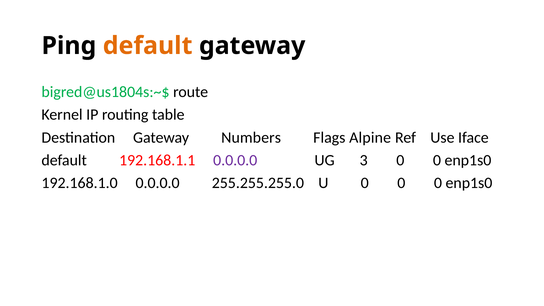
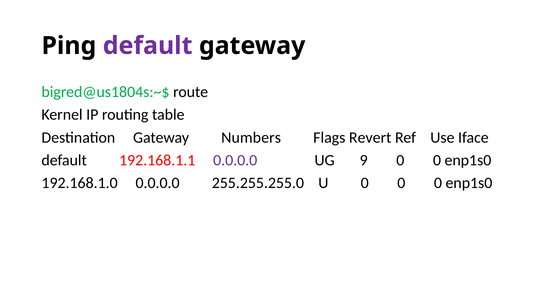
default at (148, 46) colour: orange -> purple
Alpine: Alpine -> Revert
3: 3 -> 9
